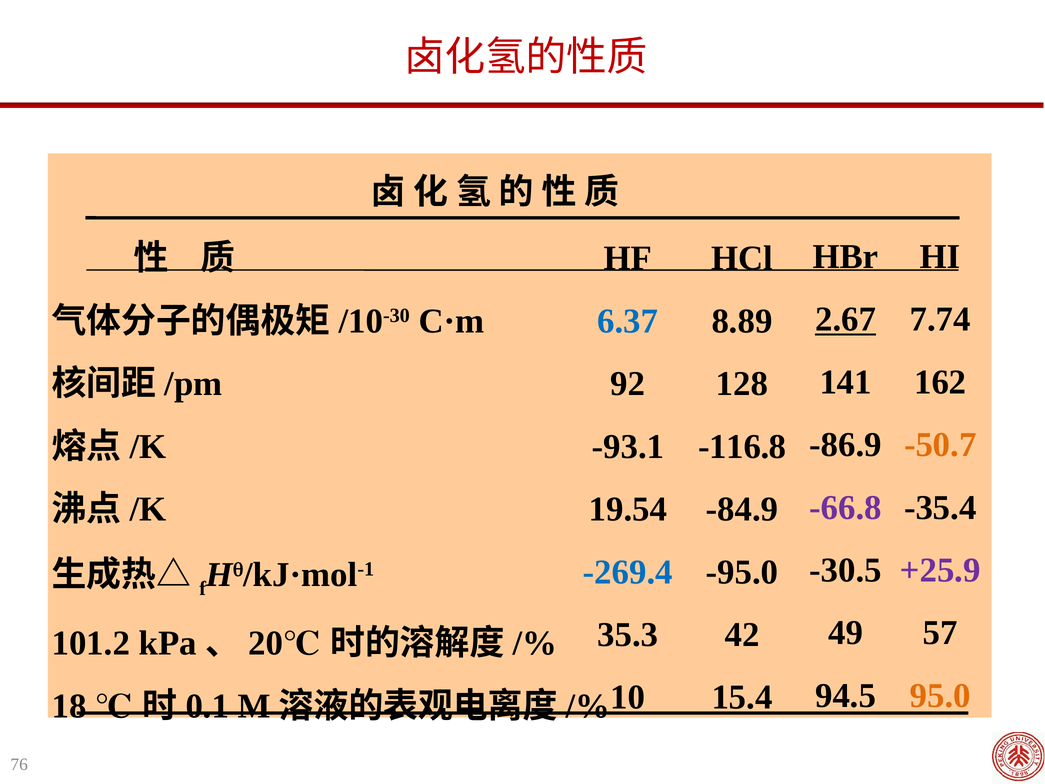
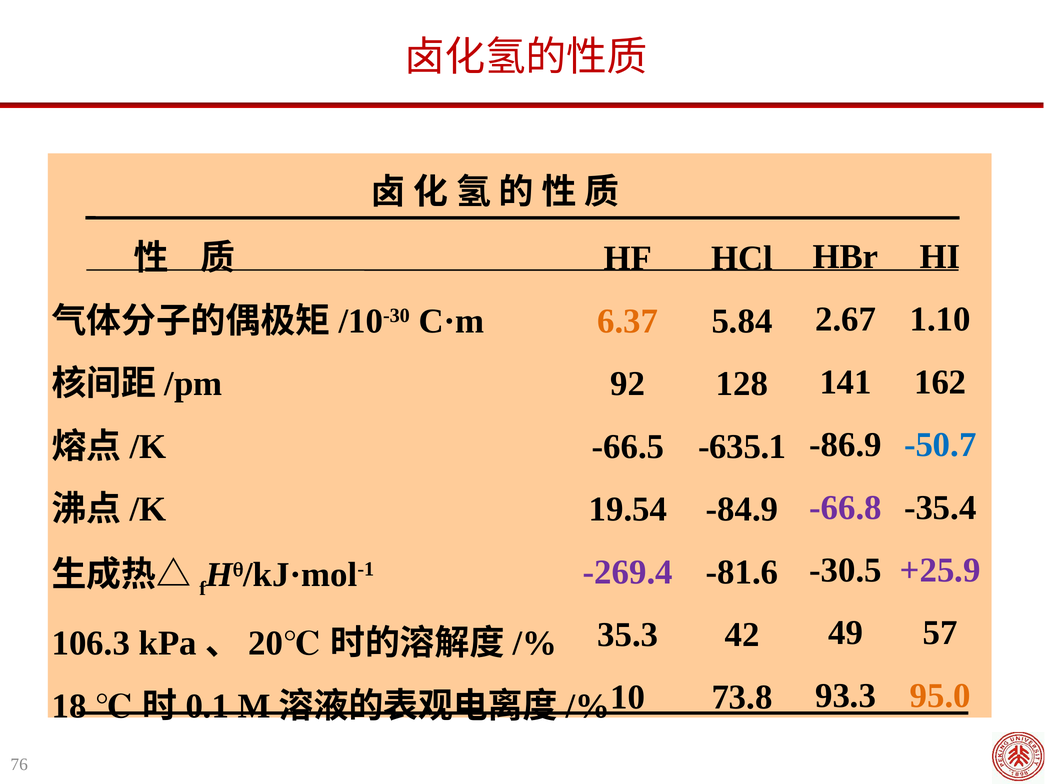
2.67 underline: present -> none
7.74: 7.74 -> 1.10
6.37 colour: blue -> orange
8.89: 8.89 -> 5.84
-50.7 colour: orange -> blue
-93.1: -93.1 -> -66.5
-116.8: -116.8 -> -635.1
-269.4 colour: blue -> purple
-95.0: -95.0 -> -81.6
101.2: 101.2 -> 106.3
94.5: 94.5 -> 93.3
15.4: 15.4 -> 73.8
